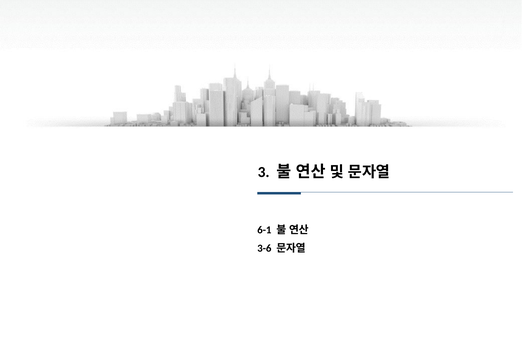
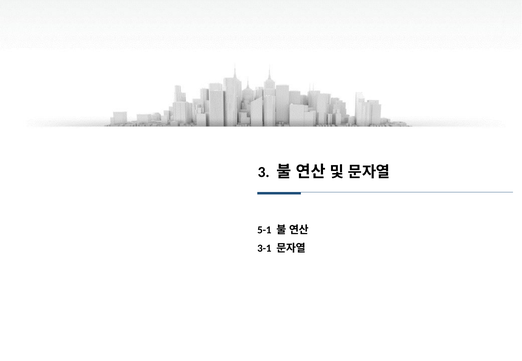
6-1: 6-1 -> 5-1
3-6: 3-6 -> 3-1
